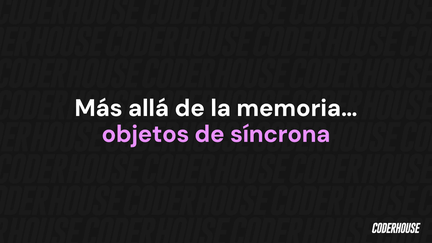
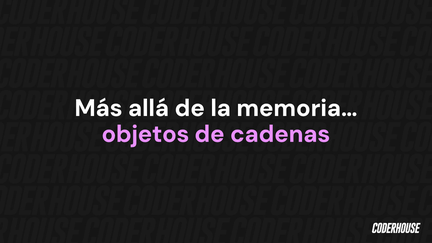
síncrona: síncrona -> cadenas
